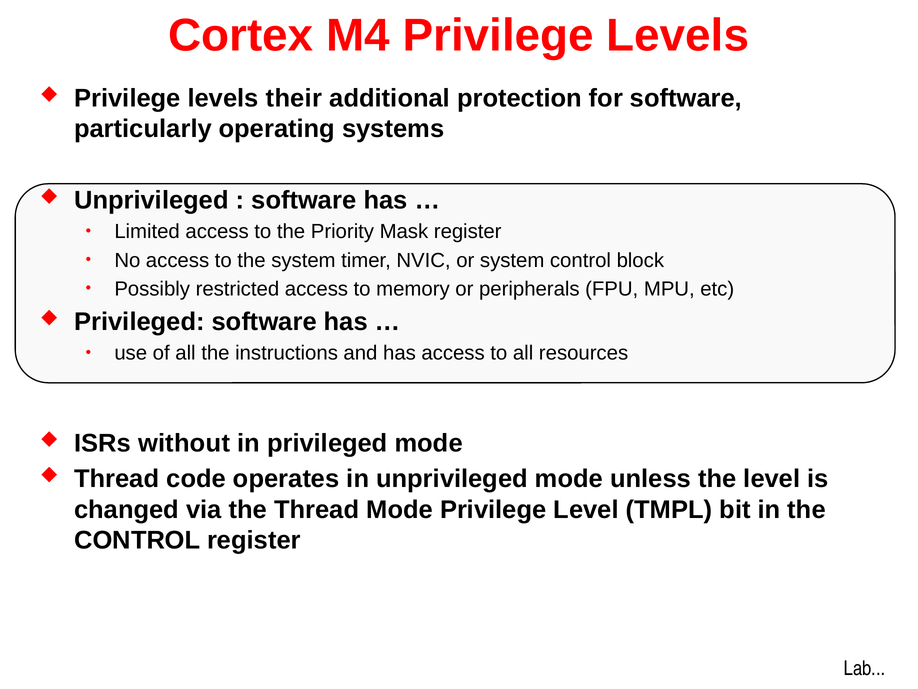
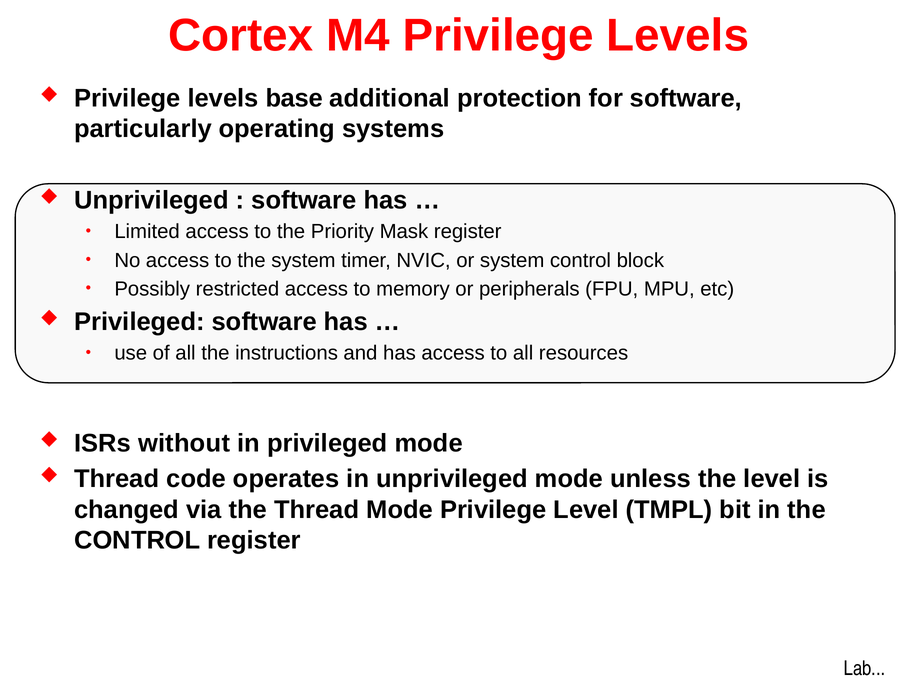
their: their -> base
